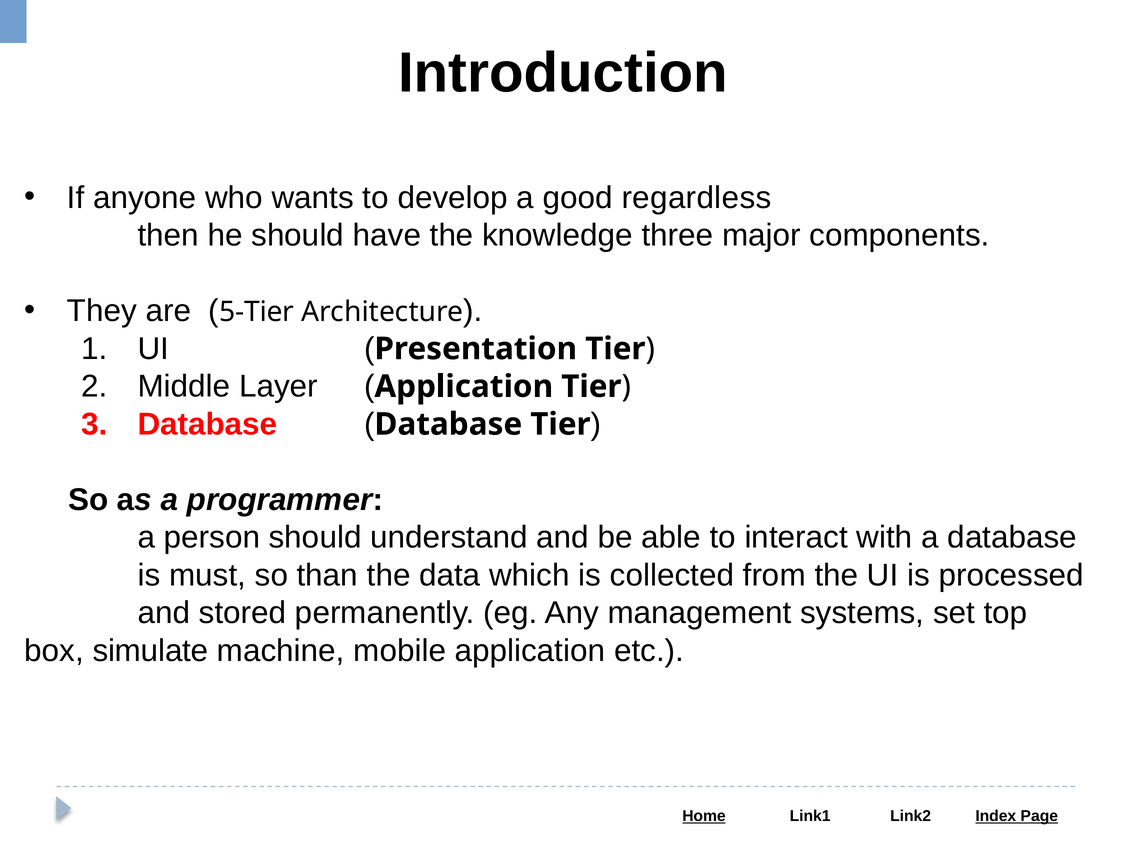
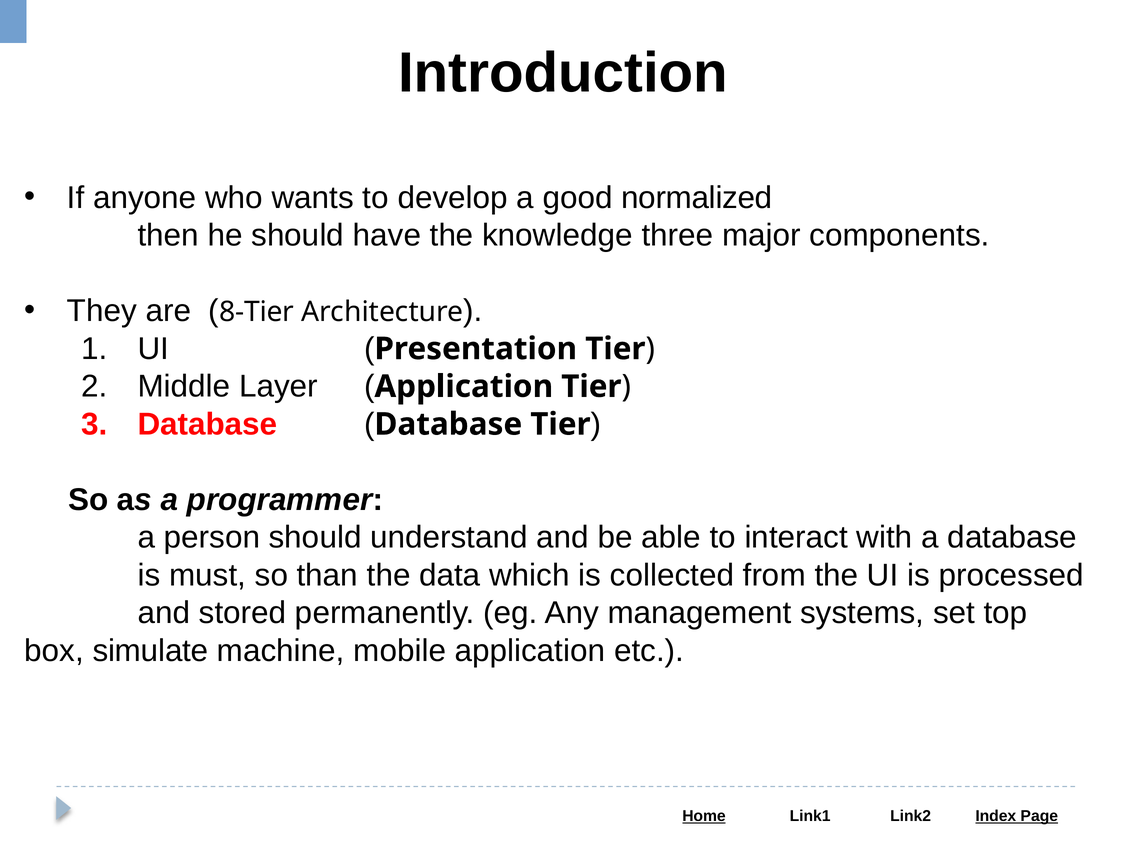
regardless: regardless -> normalized
5-Tier: 5-Tier -> 8-Tier
